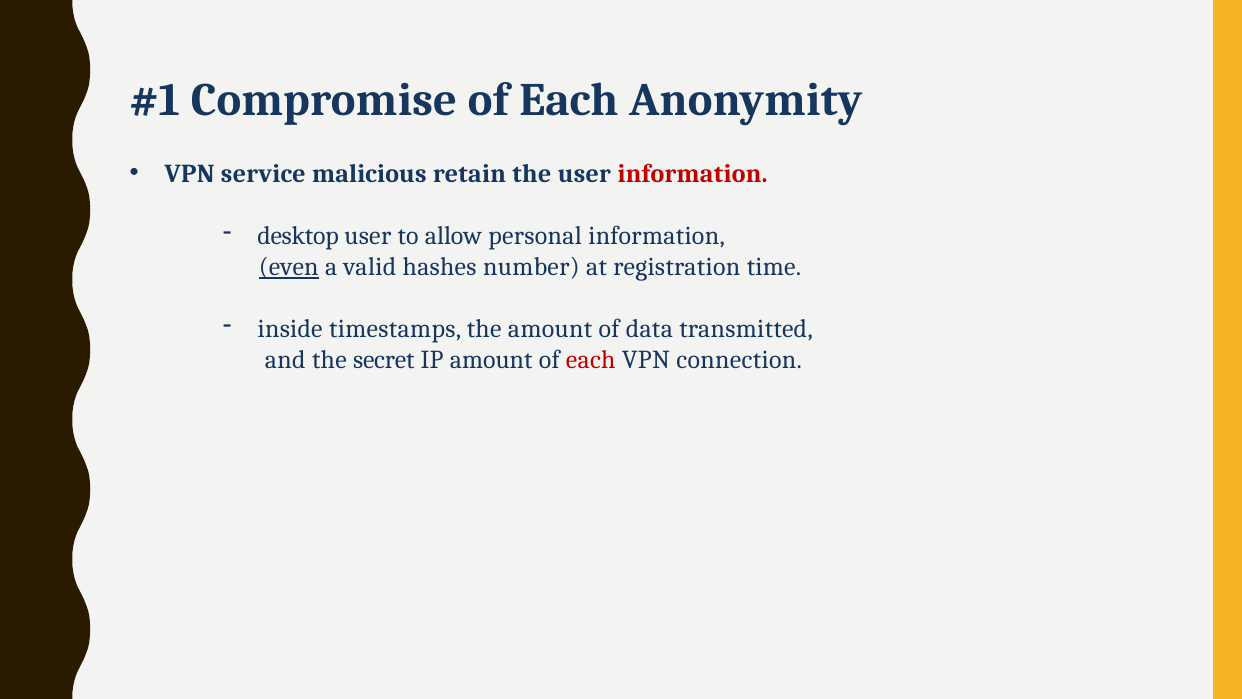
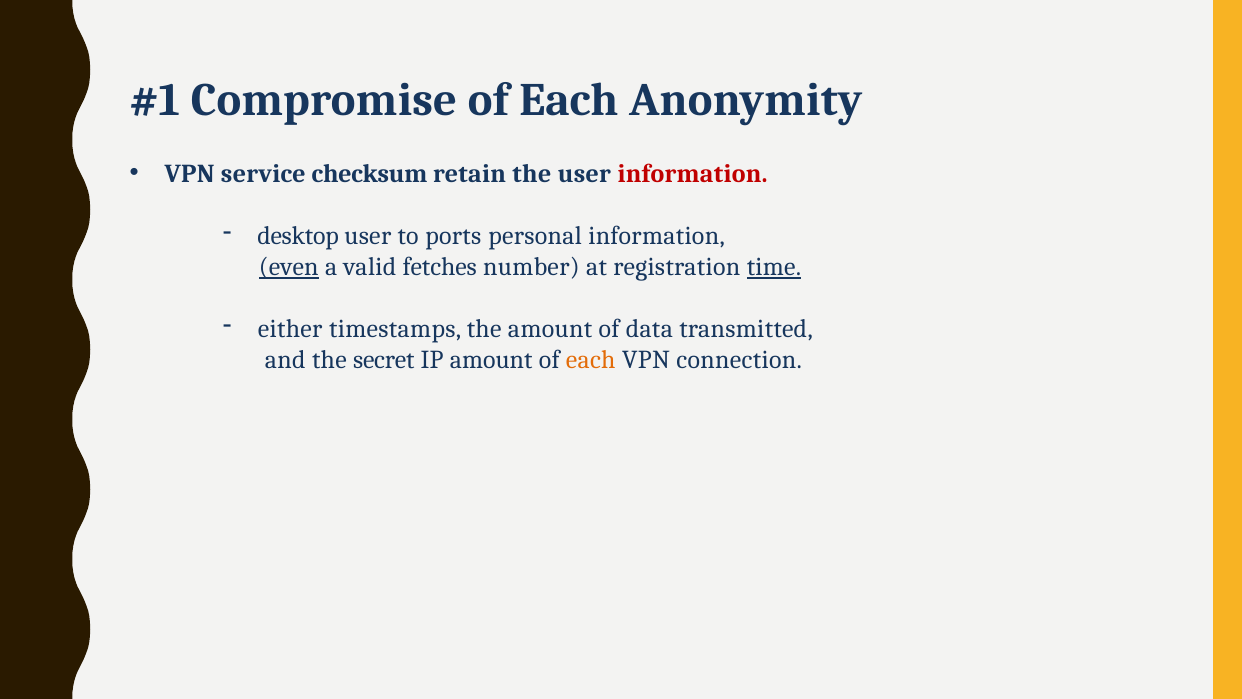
malicious: malicious -> checksum
allow: allow -> ports
hashes: hashes -> fetches
time underline: none -> present
inside: inside -> either
each at (591, 360) colour: red -> orange
